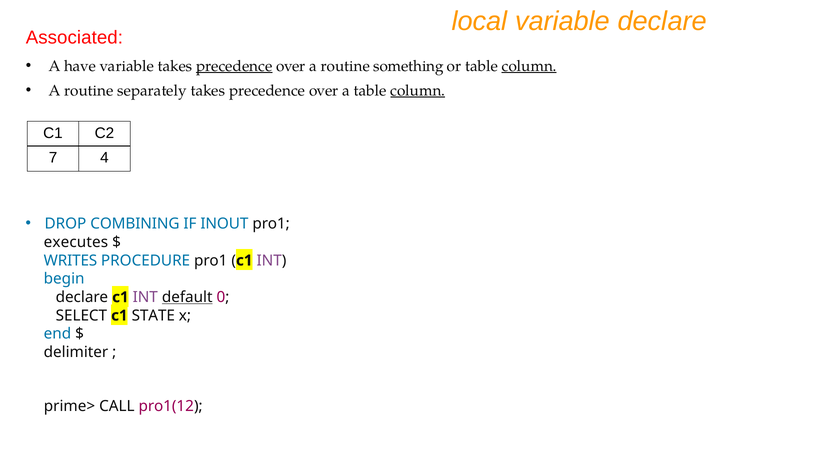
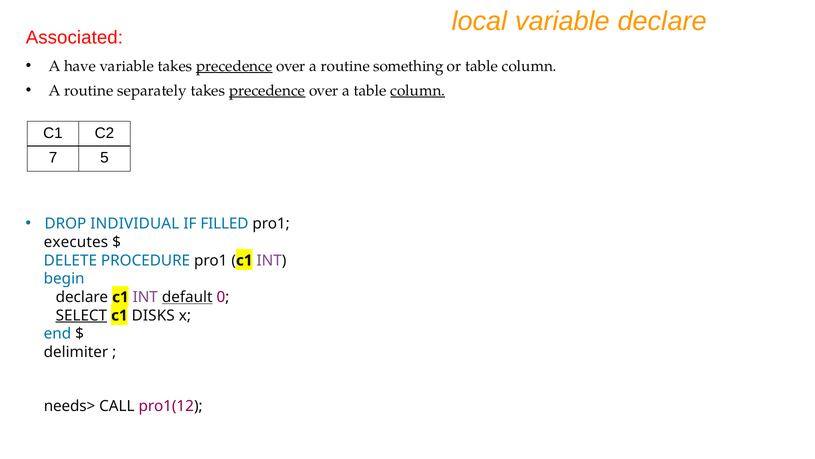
column at (529, 66) underline: present -> none
precedence at (267, 90) underline: none -> present
4: 4 -> 5
COMBINING: COMBINING -> INDIVIDUAL
INOUT: INOUT -> FILLED
WRITES: WRITES -> DELETE
SELECT underline: none -> present
STATE: STATE -> DISKS
prime>: prime> -> needs>
